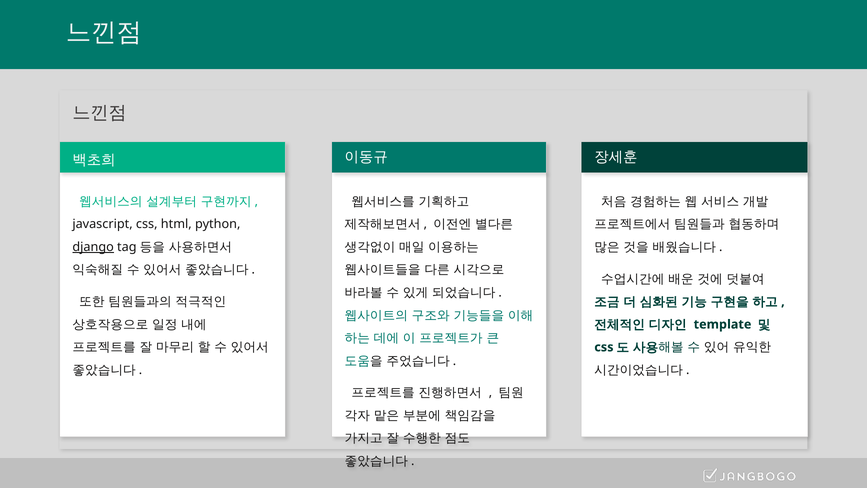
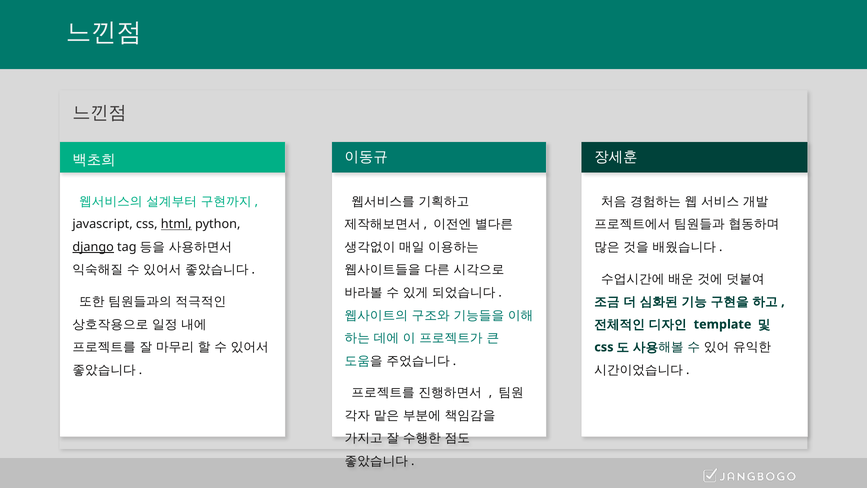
html underline: none -> present
